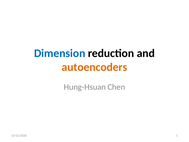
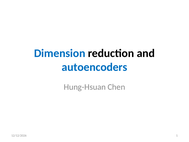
autoencoders colour: orange -> blue
